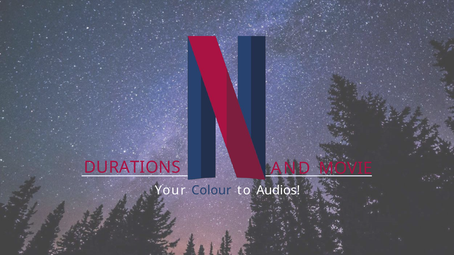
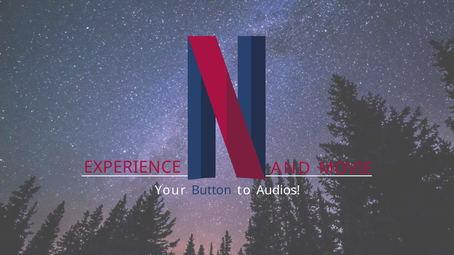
DURATIONS: DURATIONS -> EXPERIENCE
Colour: Colour -> Button
